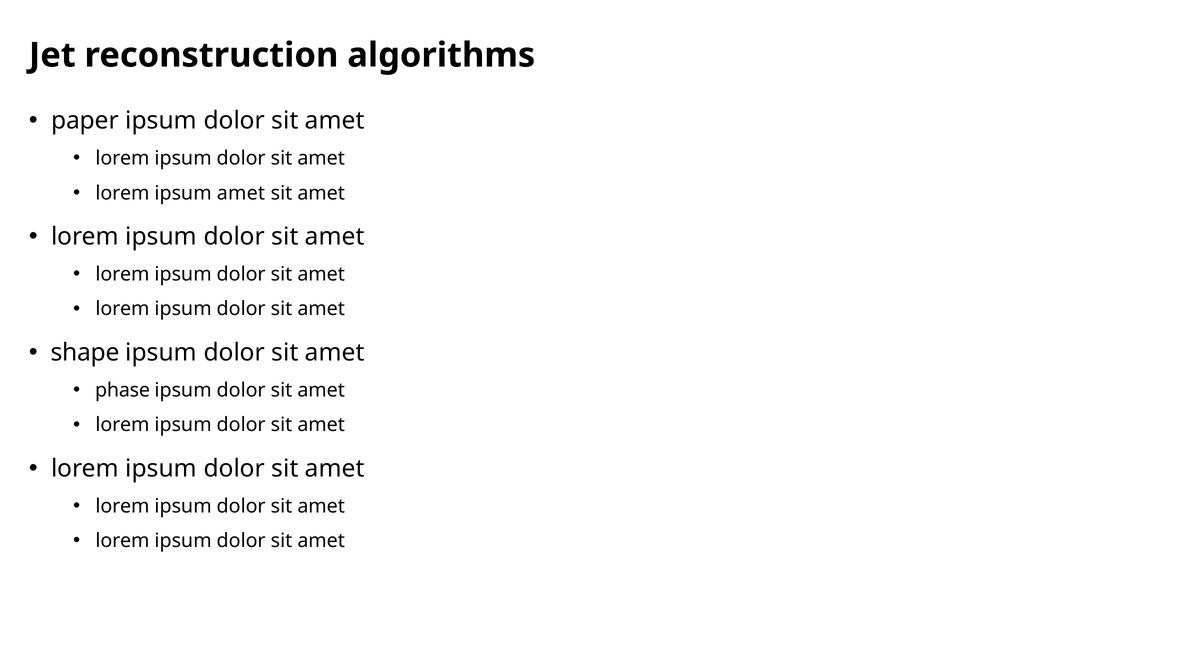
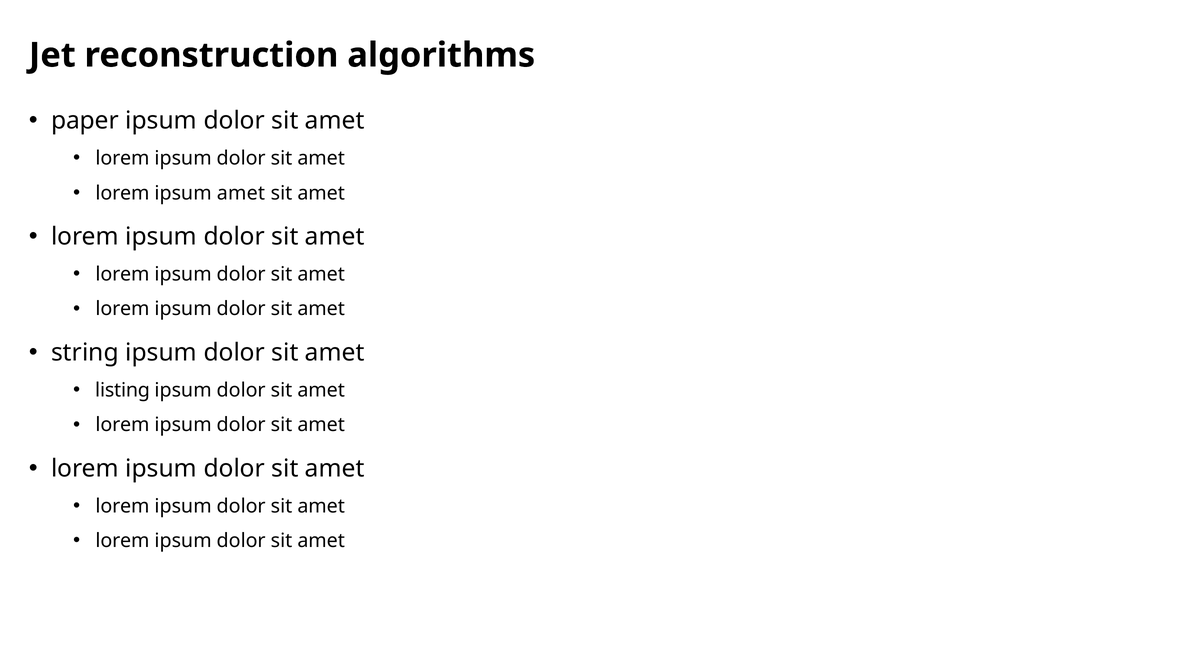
shape: shape -> string
phase: phase -> listing
